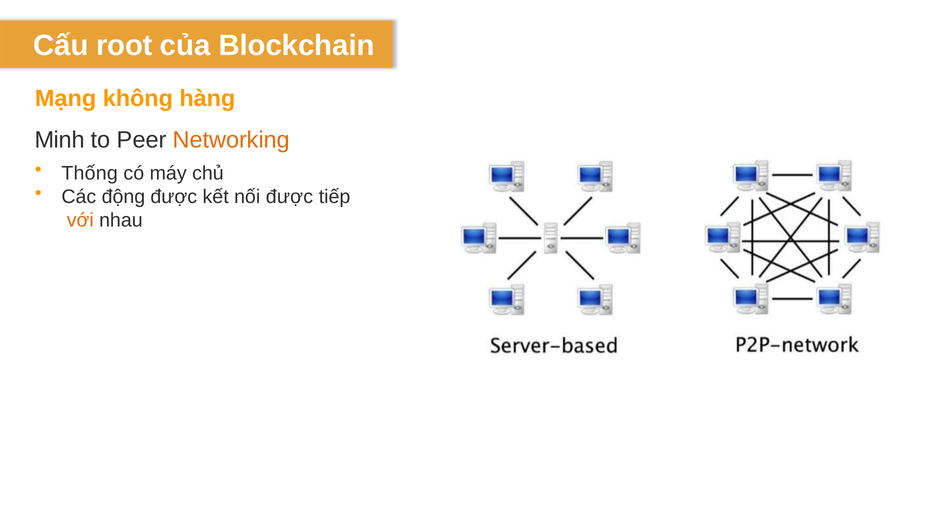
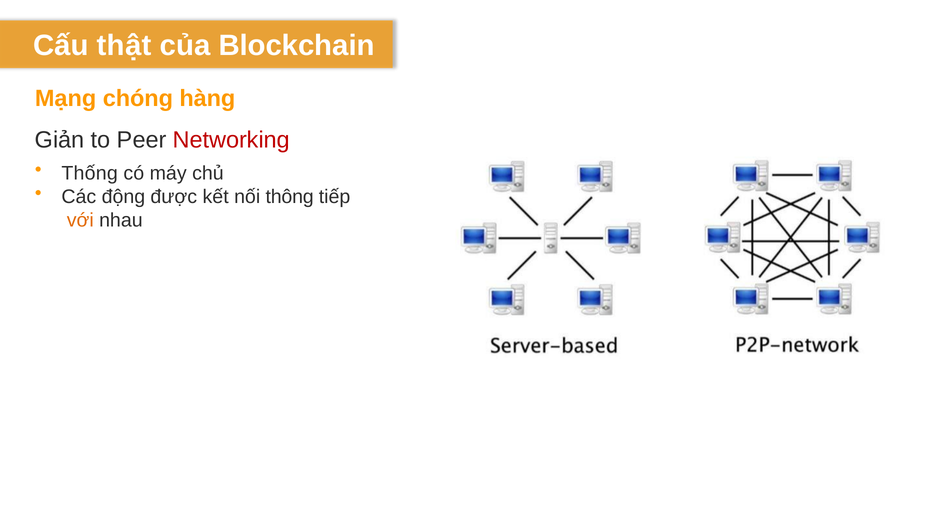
root: root -> thật
không: không -> chóng
Minh: Minh -> Giản
Networking colour: orange -> red
nối được: được -> thông
